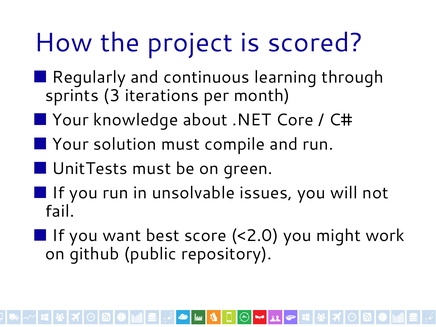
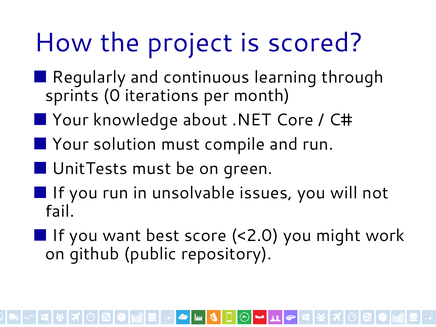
3: 3 -> 0
